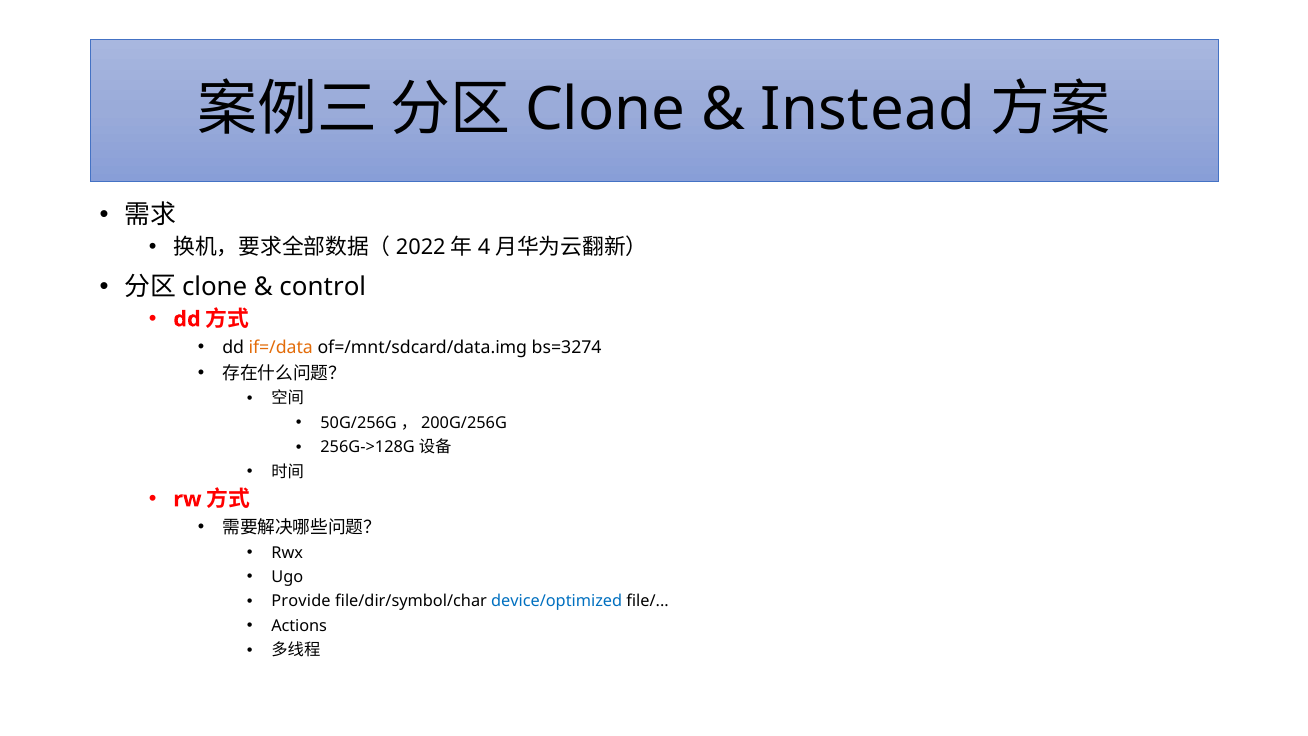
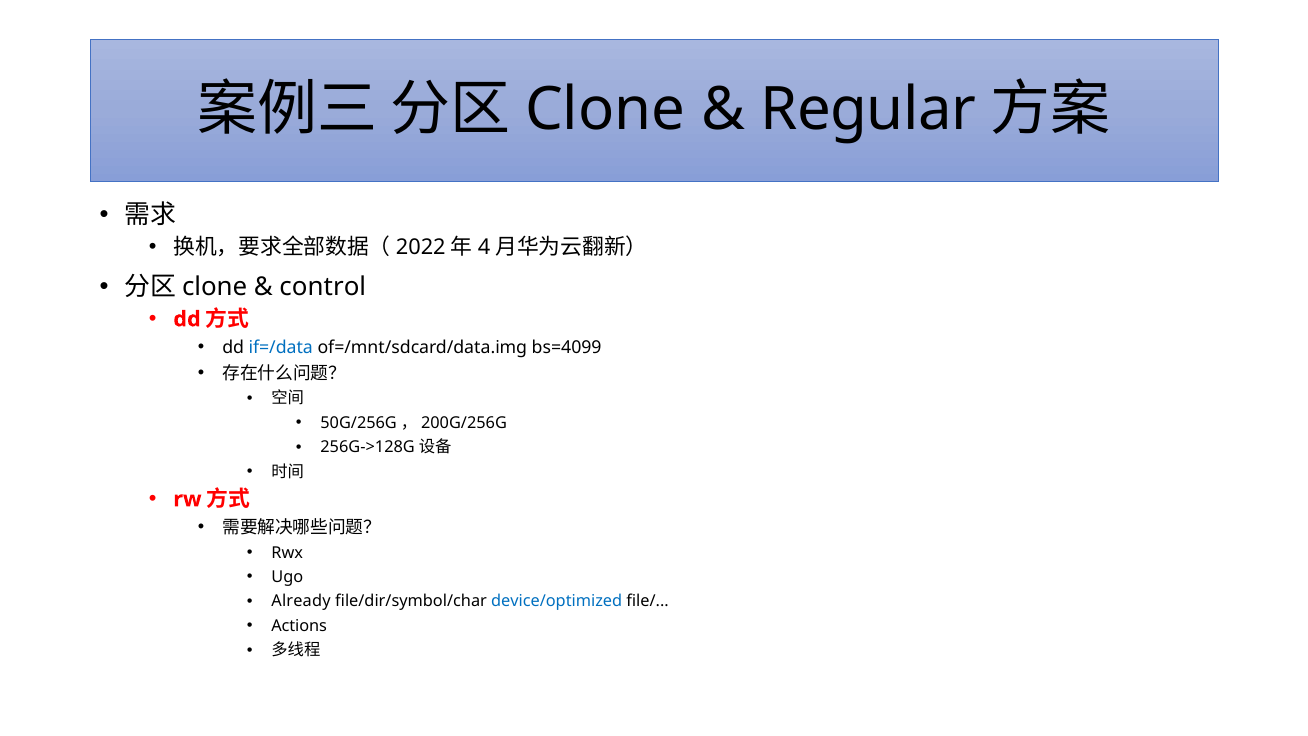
Instead: Instead -> Regular
if=/data colour: orange -> blue
bs=3274: bs=3274 -> bs=4099
Provide: Provide -> Already
